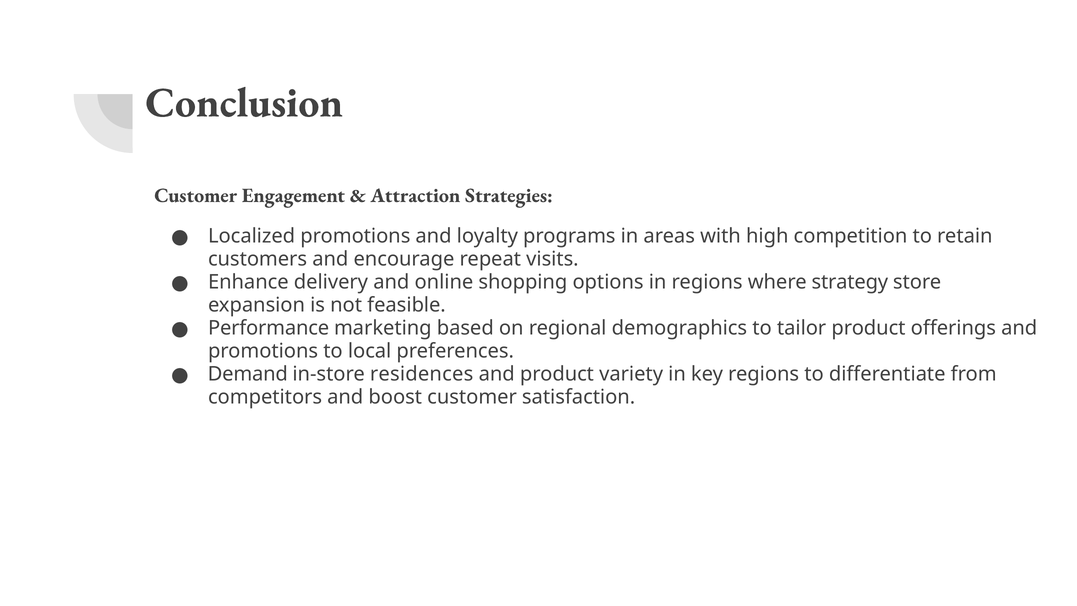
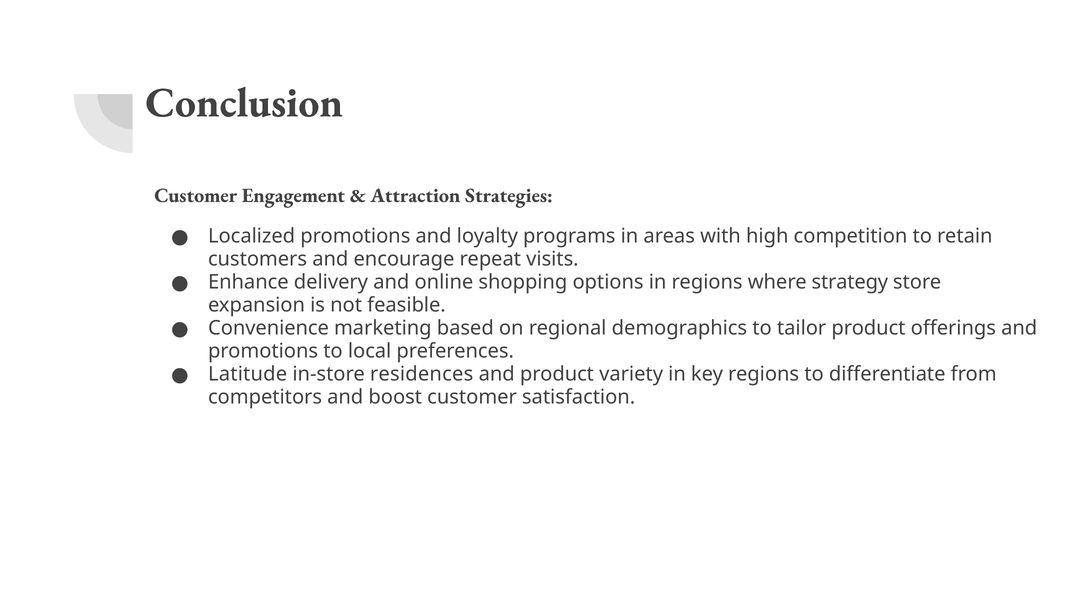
Performance: Performance -> Convenience
Demand: Demand -> Latitude
